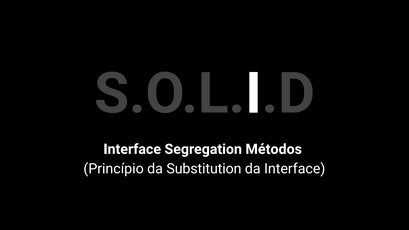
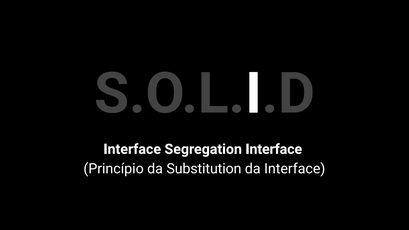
Segregation Métodos: Métodos -> Interface
